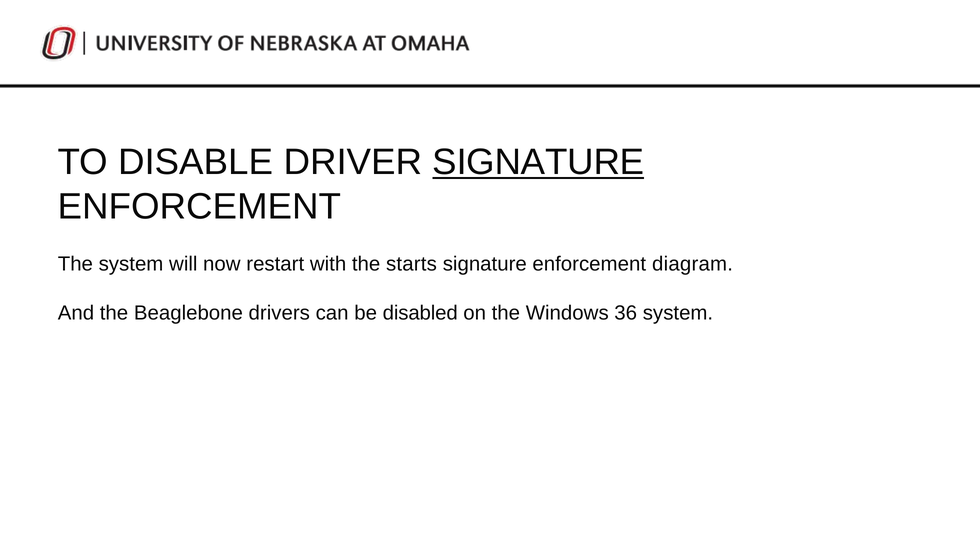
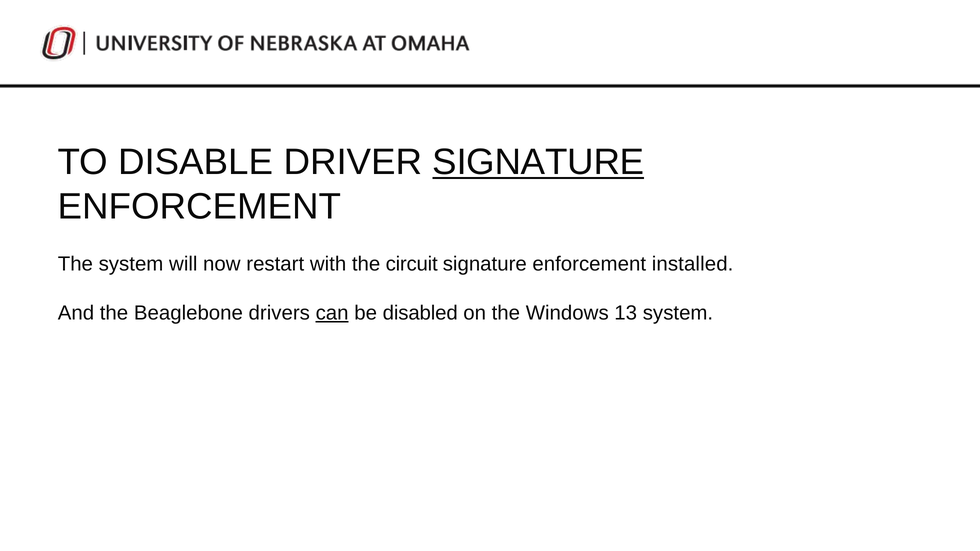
starts: starts -> circuit
diagram: diagram -> installed
can underline: none -> present
36: 36 -> 13
